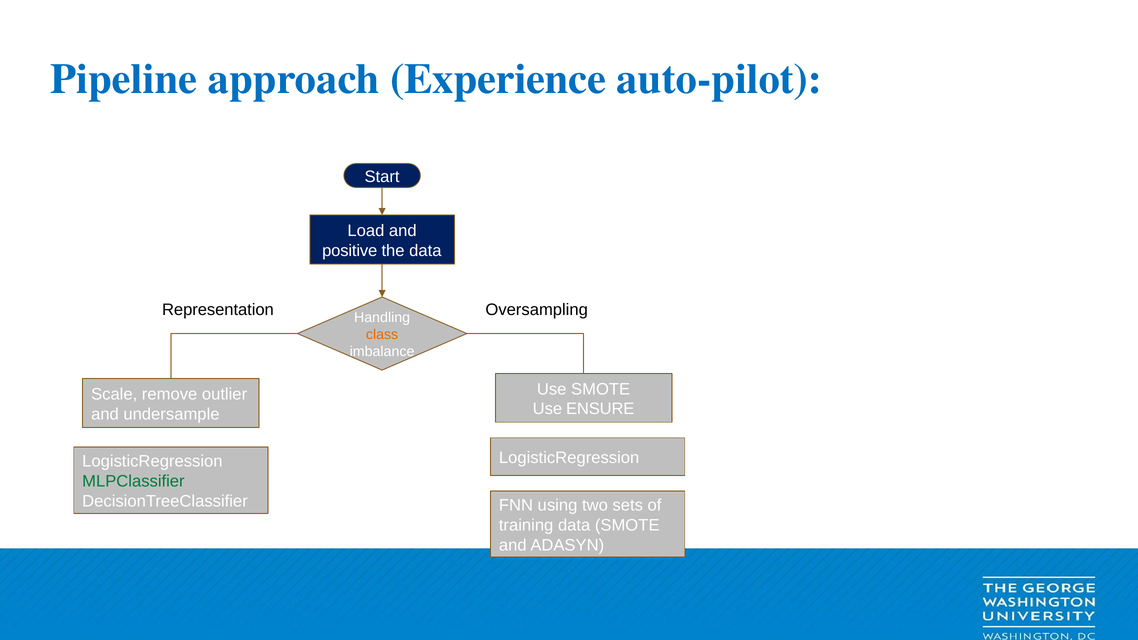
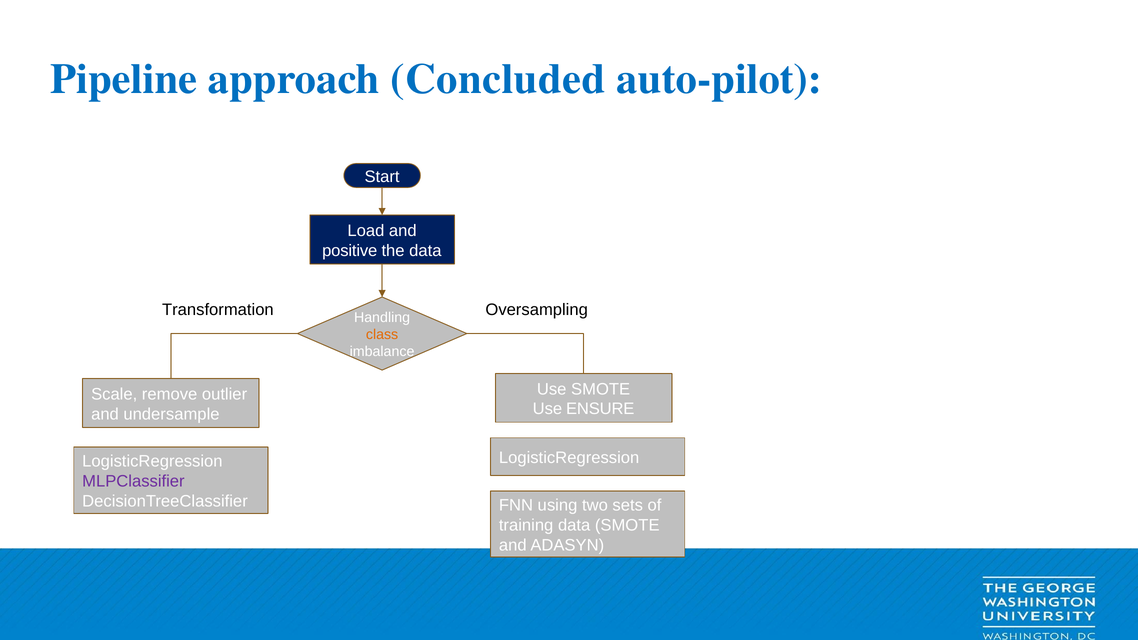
Experience: Experience -> Concluded
Representation: Representation -> Transformation
MLPClassifier colour: green -> purple
